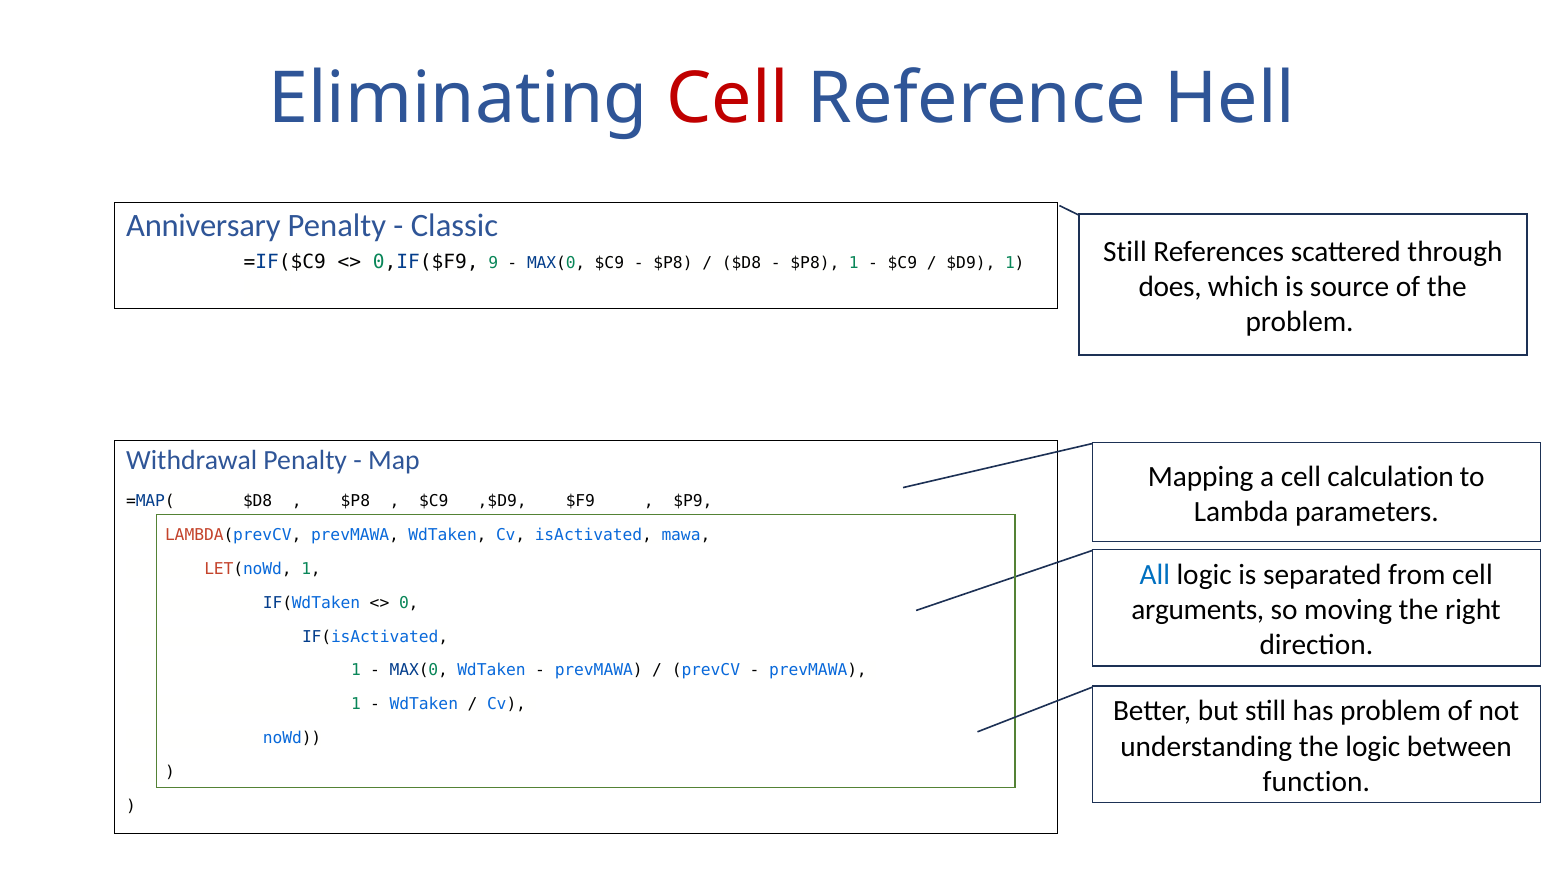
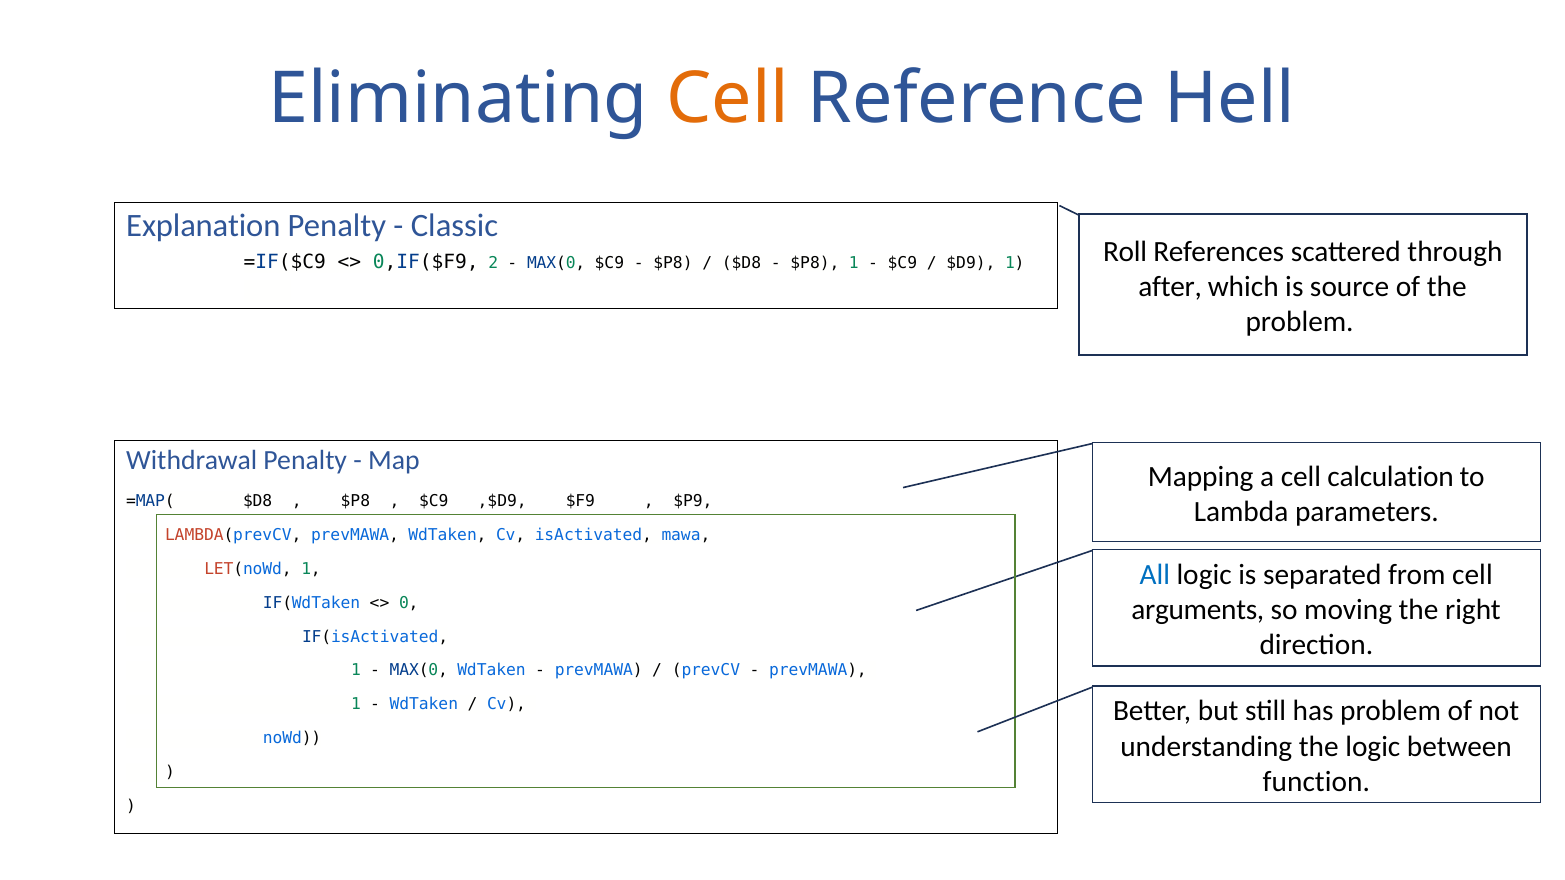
Cell at (728, 99) colour: red -> orange
Anniversary: Anniversary -> Explanation
Still at (1125, 252): Still -> Roll
9: 9 -> 2
does: does -> after
